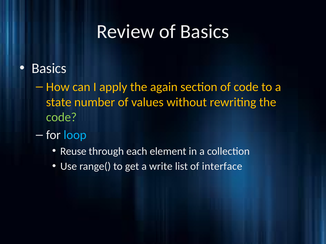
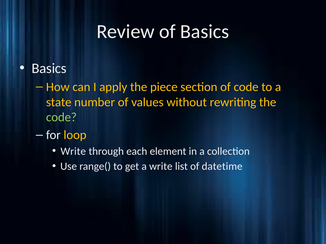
again: again -> piece
loop colour: light blue -> yellow
Reuse at (73, 151): Reuse -> Write
interface: interface -> datetime
